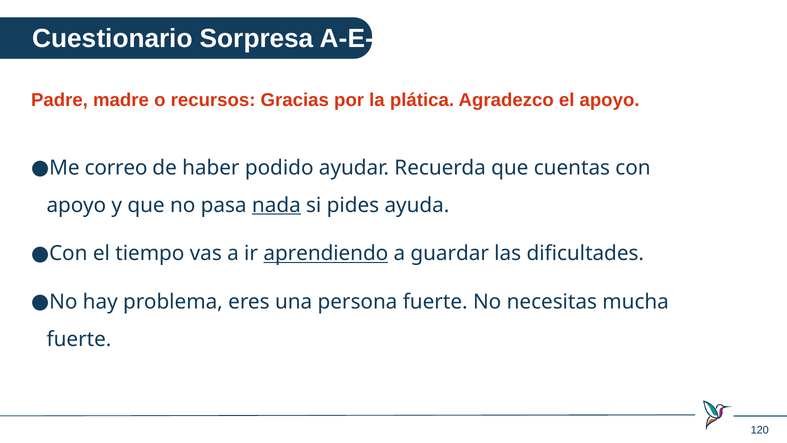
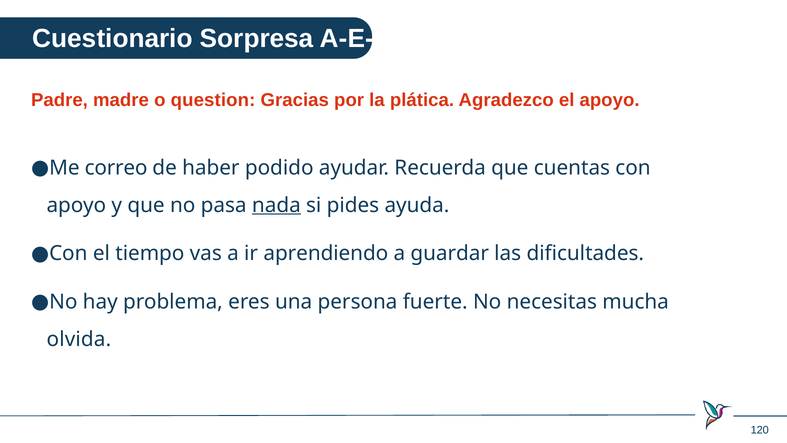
recursos: recursos -> question
aprendiendo underline: present -> none
fuerte at (79, 339): fuerte -> olvida
